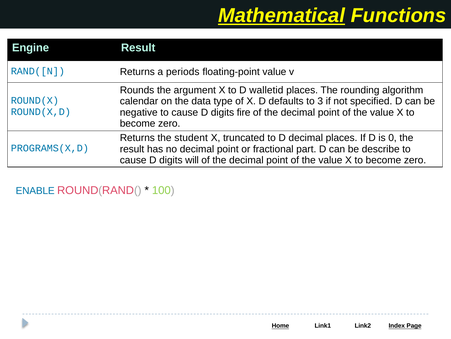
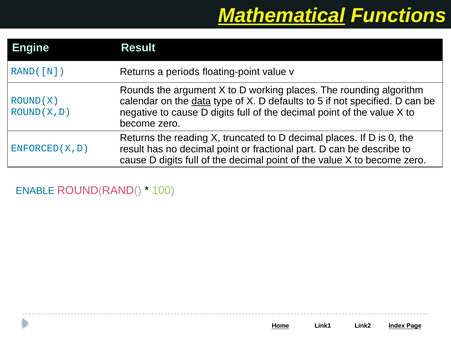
walletid: walletid -> working
data underline: none -> present
3: 3 -> 5
fire at (244, 112): fire -> full
student: student -> reading
PROGRAMS(X,D: PROGRAMS(X,D -> ENFORCED(X,D
will at (192, 160): will -> full
